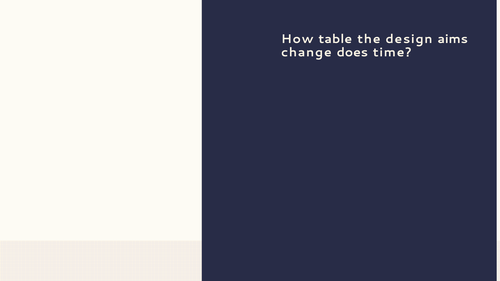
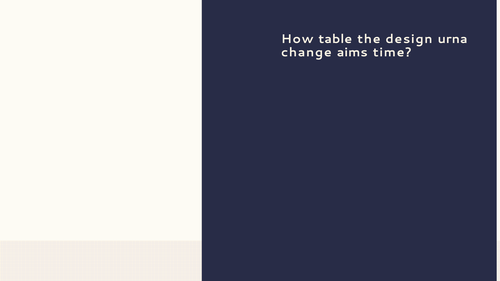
aims: aims -> urna
does: does -> aims
